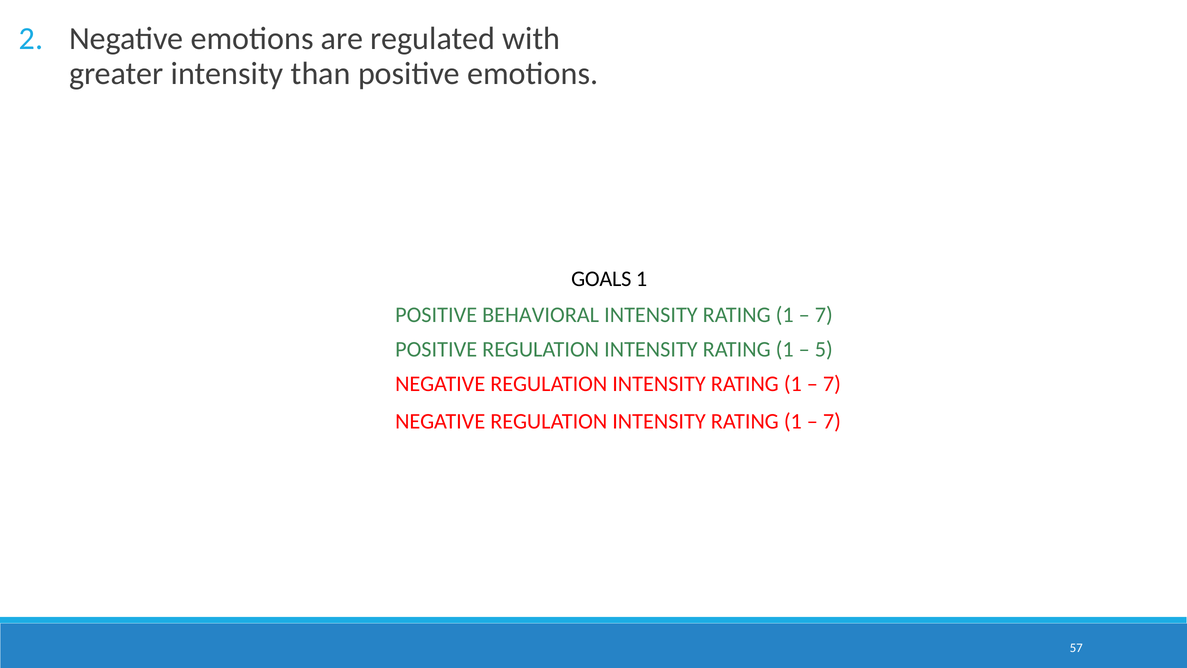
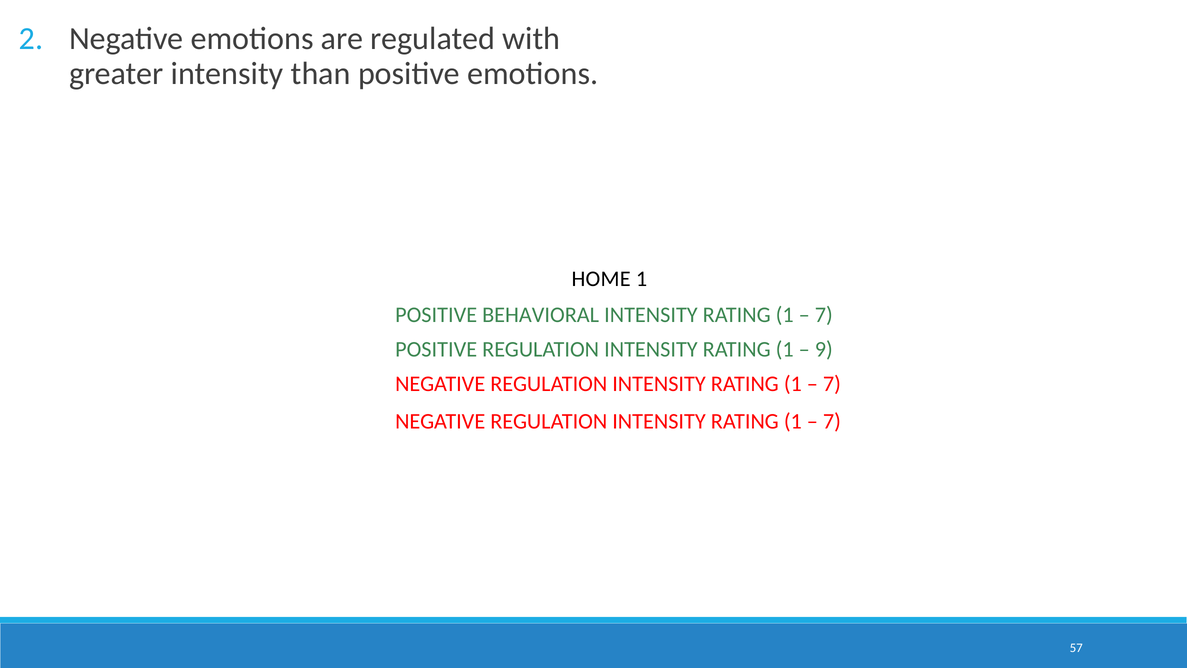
GOALS: GOALS -> HOME
5: 5 -> 9
